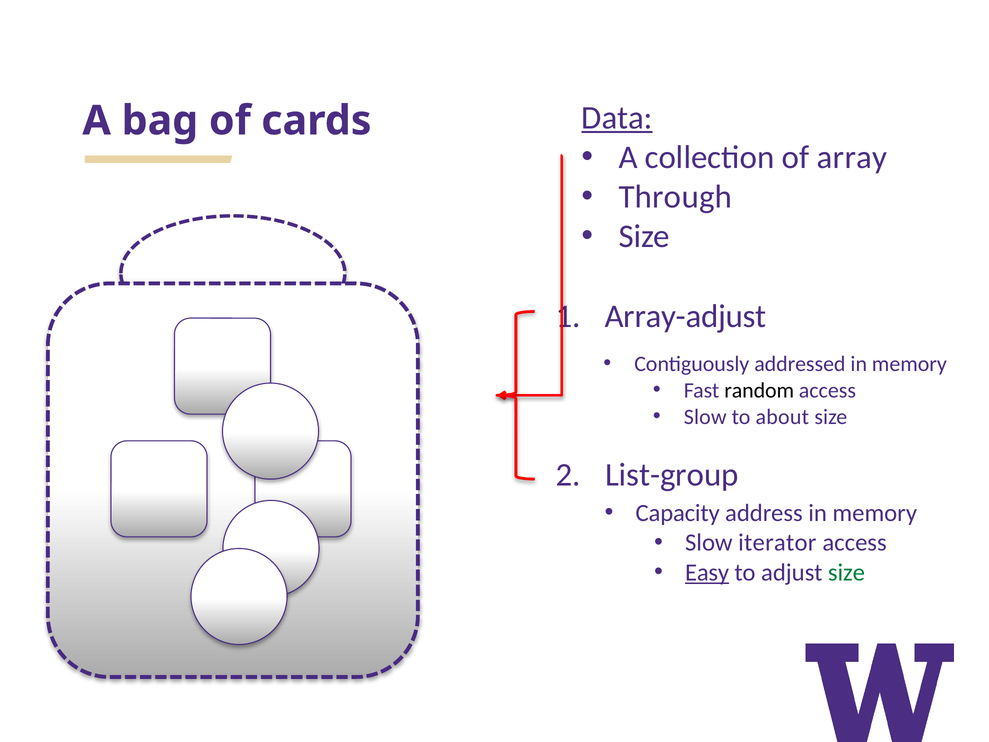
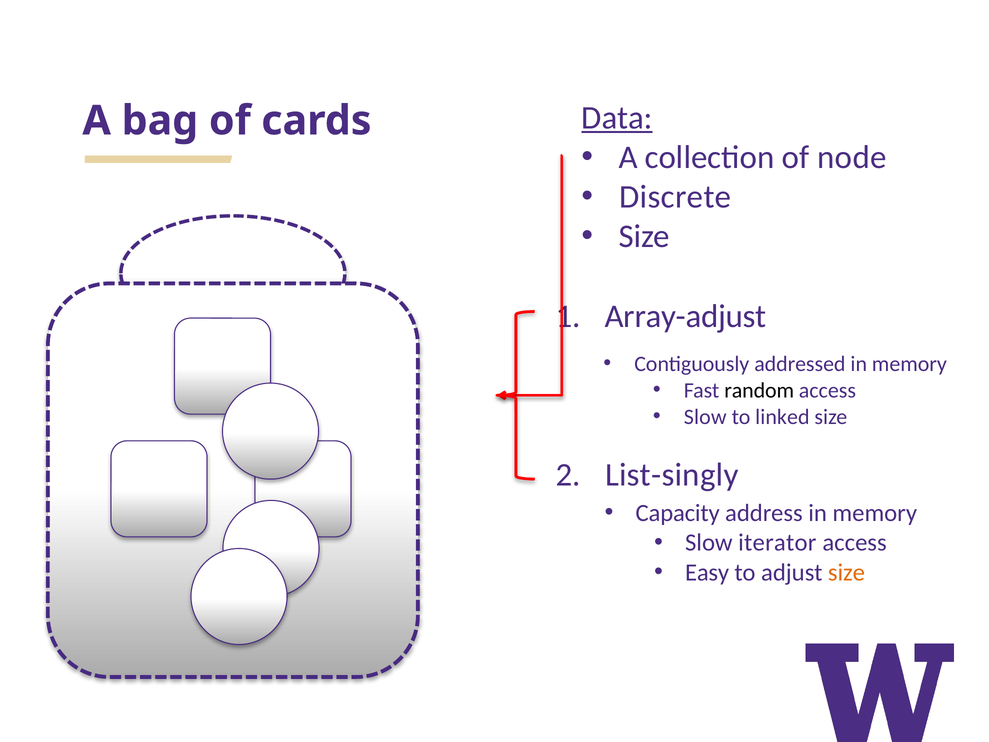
array: array -> node
Through: Through -> Discrete
about: about -> linked
List-group: List-group -> List-singly
Easy underline: present -> none
size at (846, 572) colour: green -> orange
